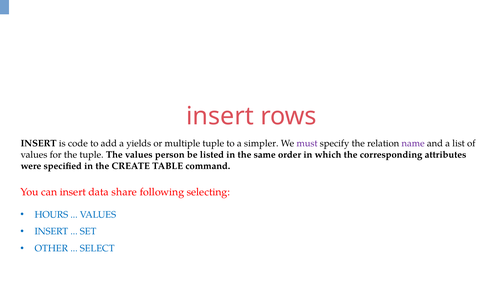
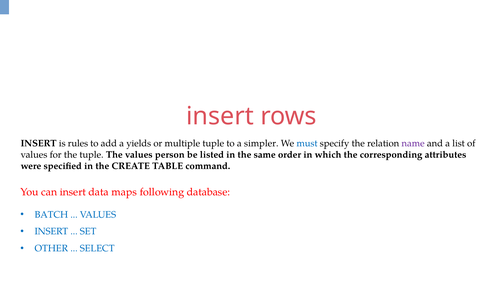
code: code -> rules
must colour: purple -> blue
share: share -> maps
selecting: selecting -> database
HOURS: HOURS -> BATCH
